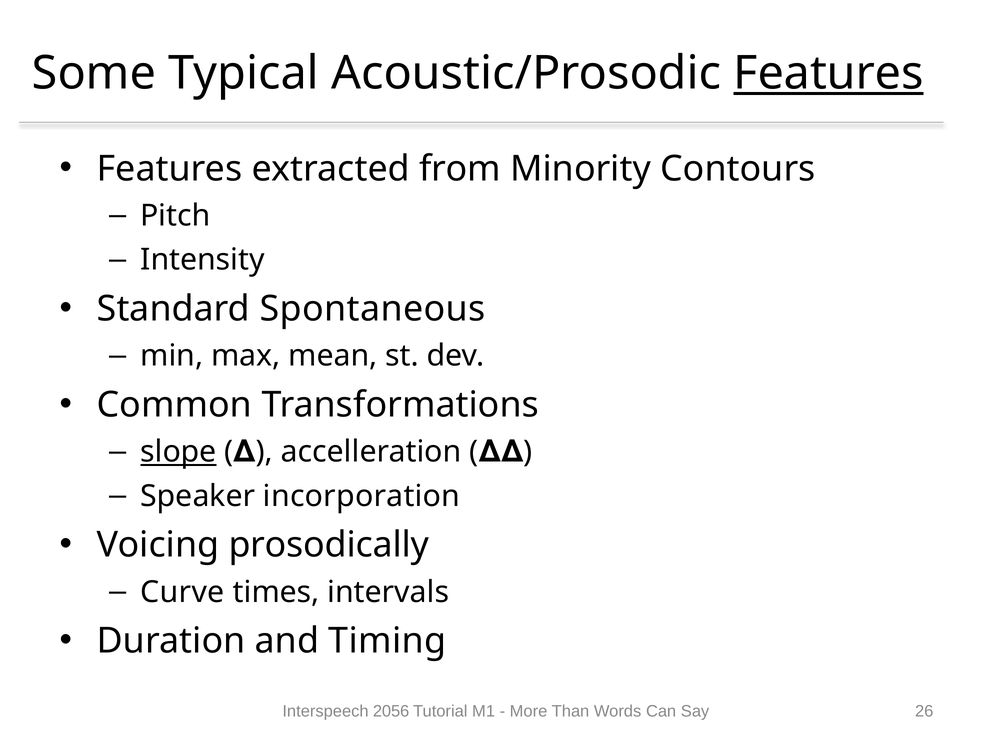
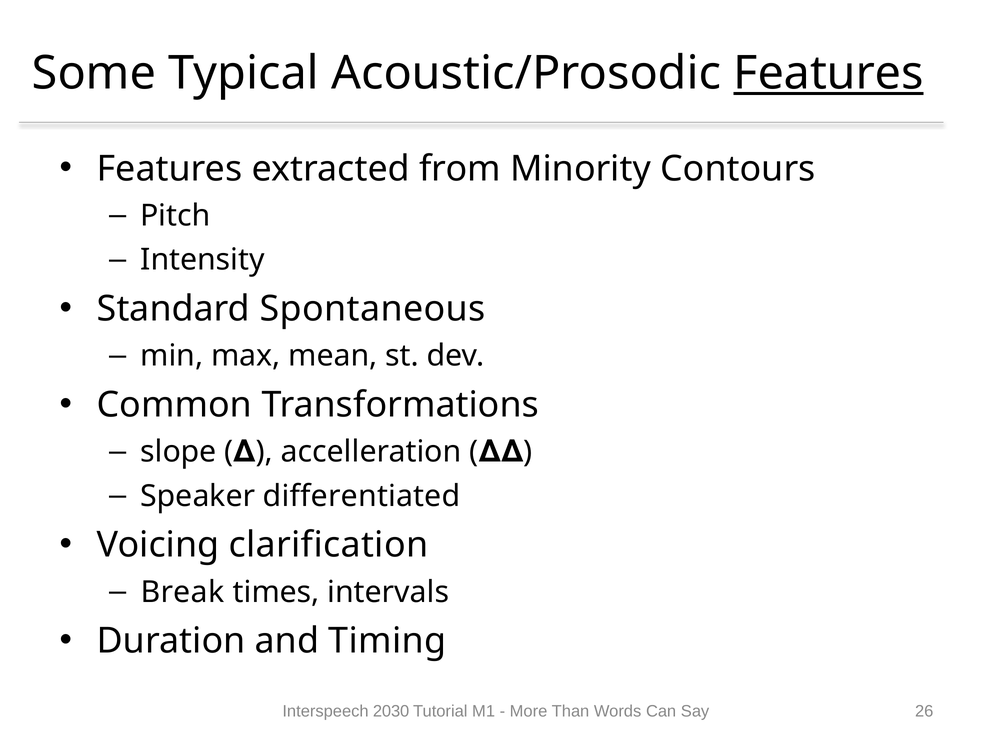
slope underline: present -> none
incorporation: incorporation -> differentiated
prosodically: prosodically -> clarification
Curve: Curve -> Break
2056: 2056 -> 2030
